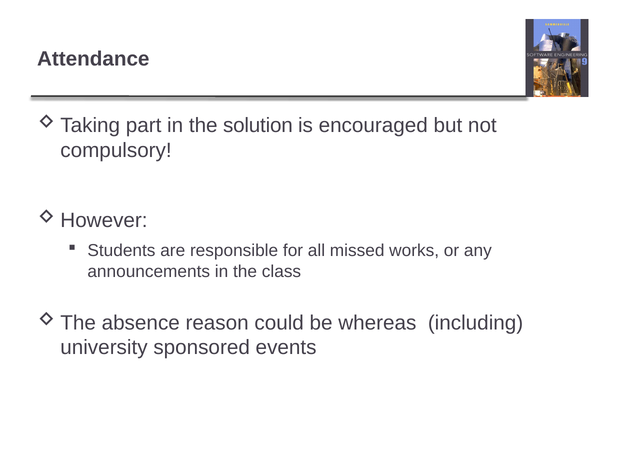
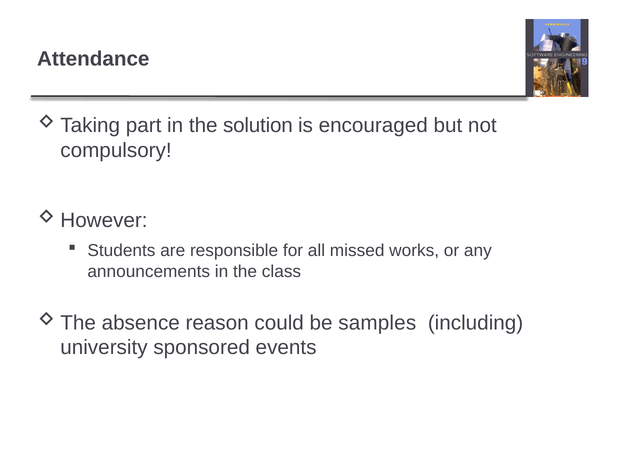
whereas: whereas -> samples
